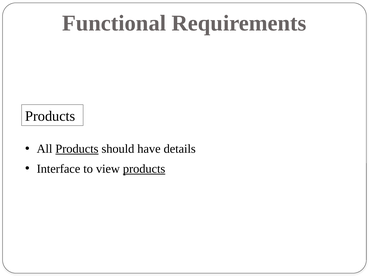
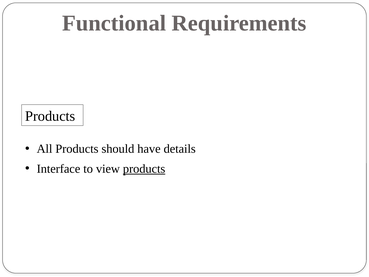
Products at (77, 149) underline: present -> none
